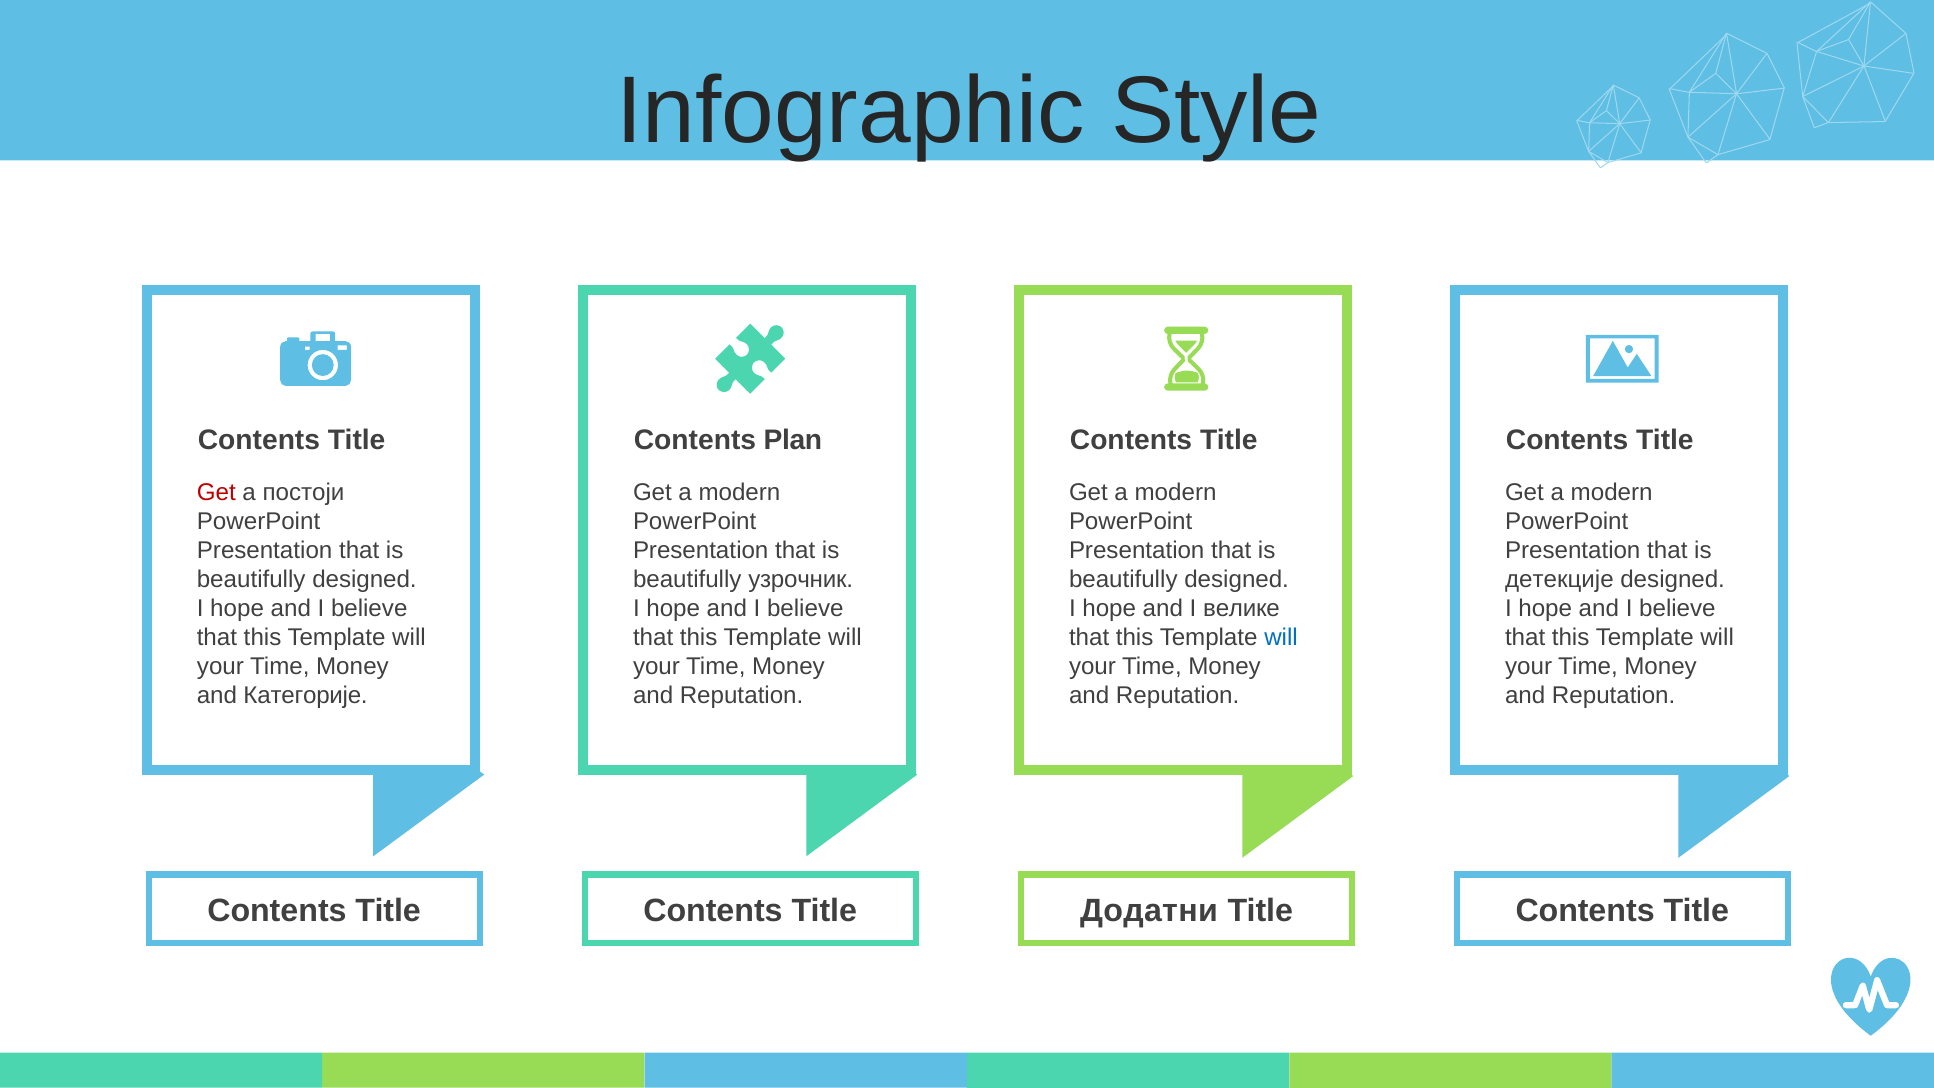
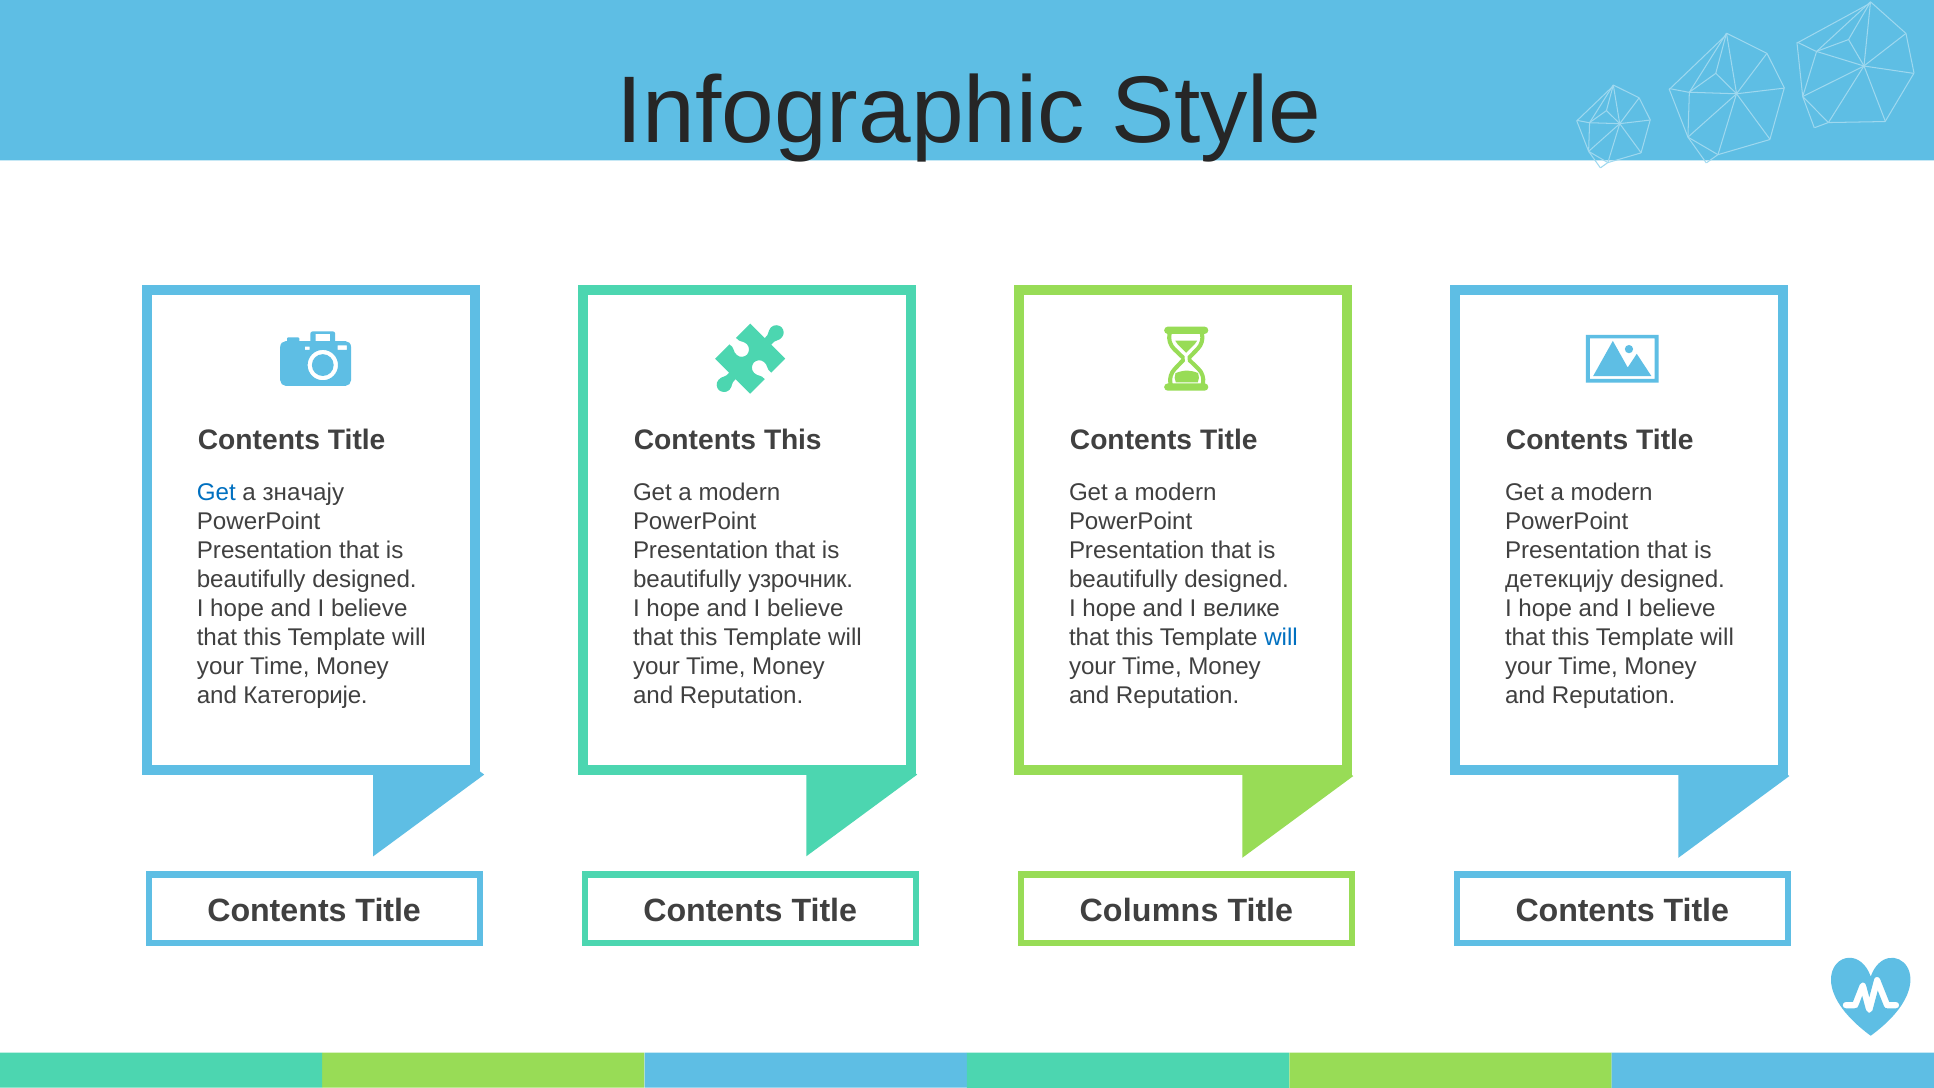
Contents Plan: Plan -> This
Get at (216, 492) colour: red -> blue
постоји: постоји -> значају
детекције: детекције -> детекцију
Додатни: Додатни -> Columns
